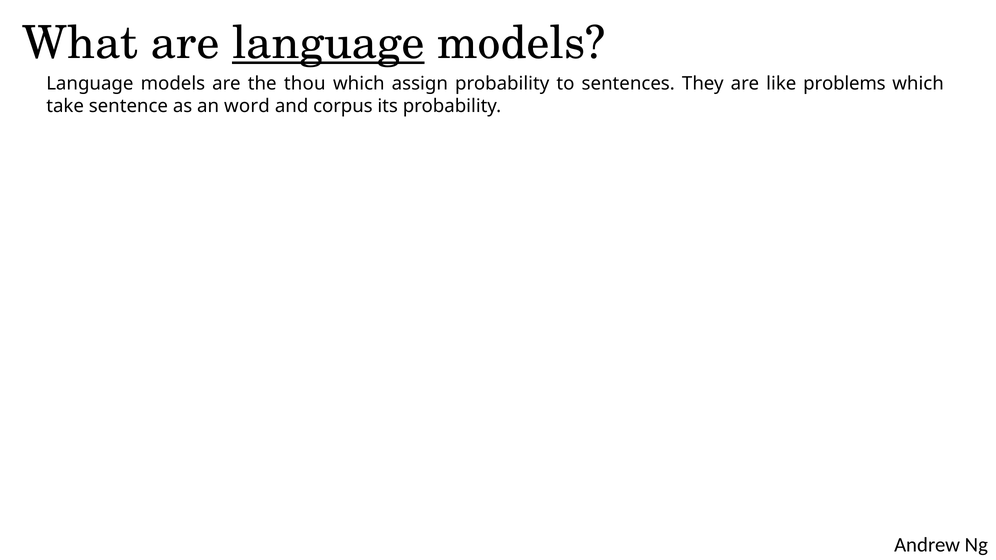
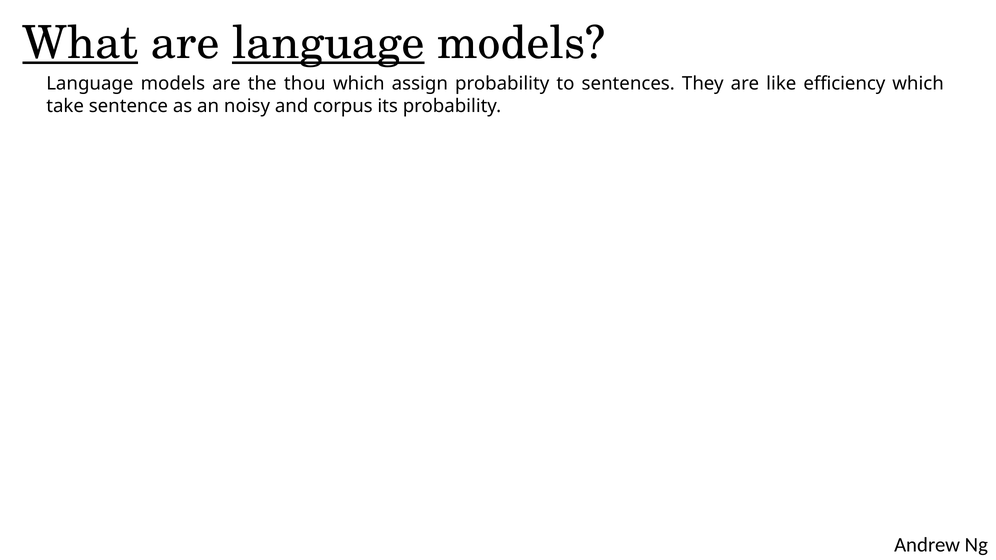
What underline: none -> present
problems: problems -> efficiency
word: word -> noisy
